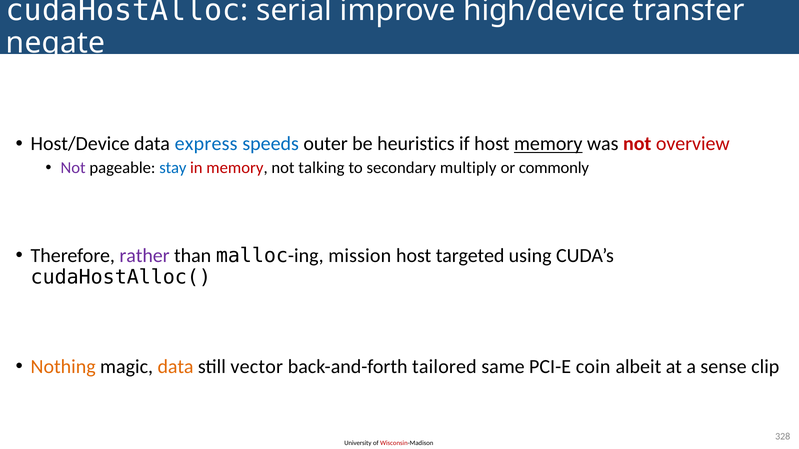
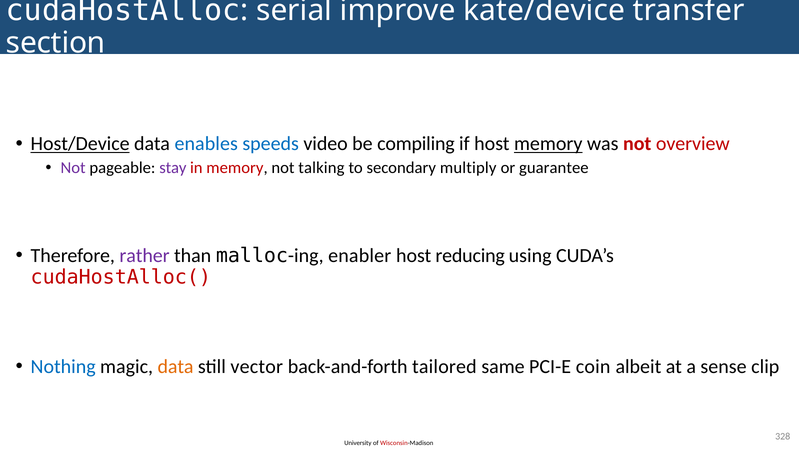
high/device: high/device -> kate/device
negate: negate -> section
Host/Device underline: none -> present
express: express -> enables
outer: outer -> video
heuristics: heuristics -> compiling
stay colour: blue -> purple
commonly: commonly -> guarantee
mission: mission -> enabler
targeted: targeted -> reducing
cudaHostAlloc( colour: black -> red
Nothing colour: orange -> blue
